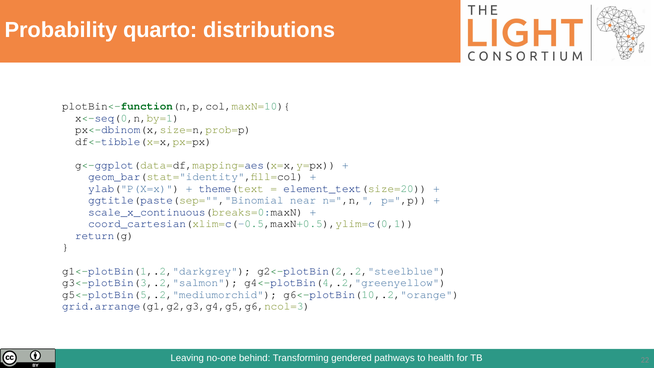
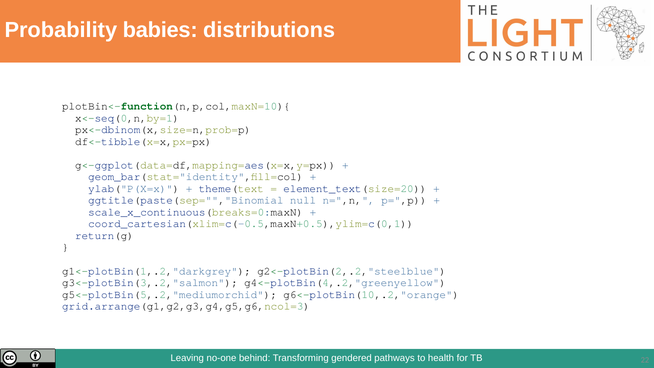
quarto: quarto -> babies
near: near -> null
